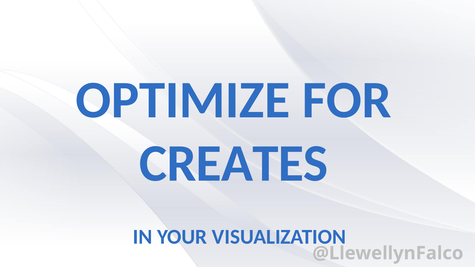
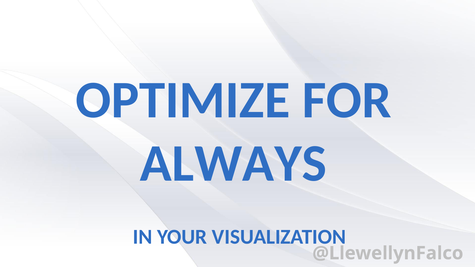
CREATES: CREATES -> ALWAYS
